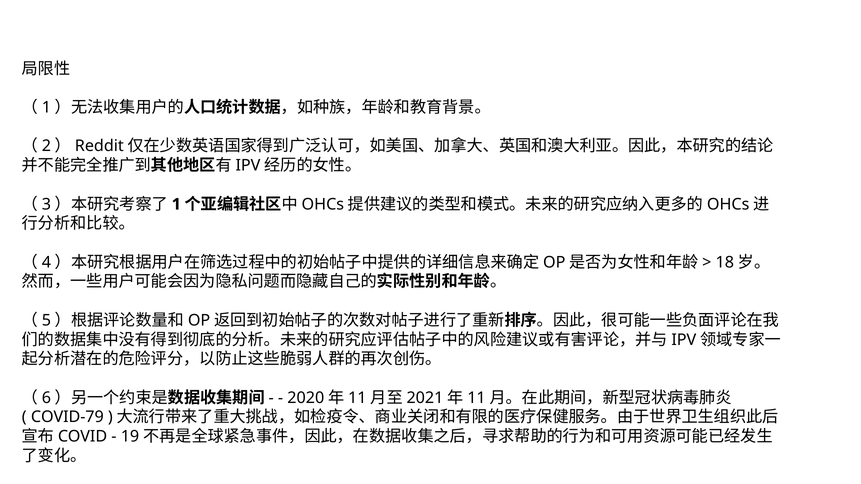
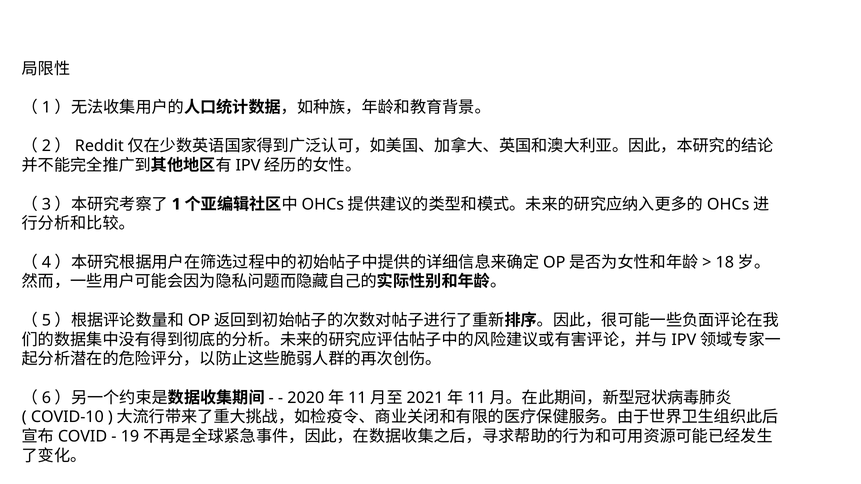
COVID-79: COVID-79 -> COVID-10
